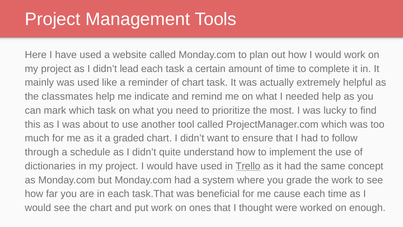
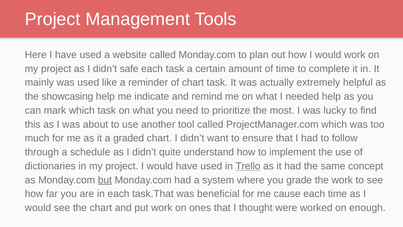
lead: lead -> safe
classmates: classmates -> showcasing
but underline: none -> present
